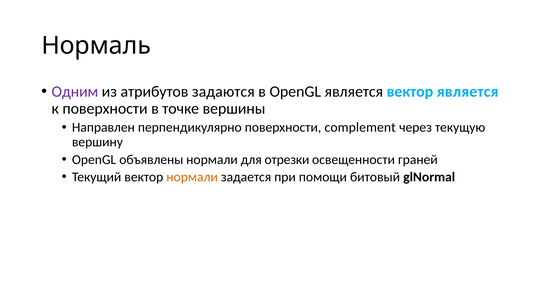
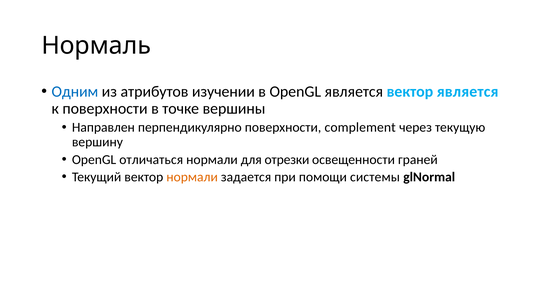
Одним colour: purple -> blue
задаются: задаются -> изучении
объявлены: объявлены -> отличаться
битовый: битовый -> системы
